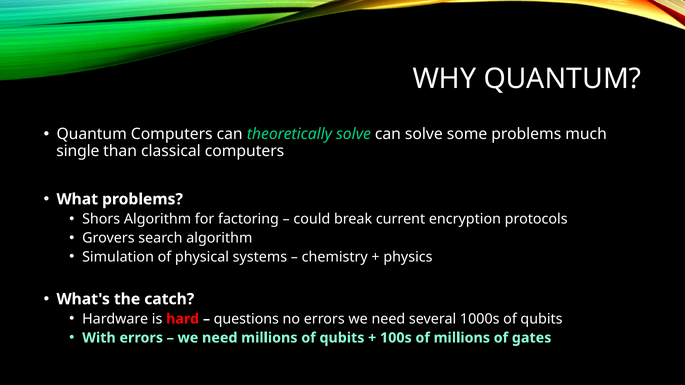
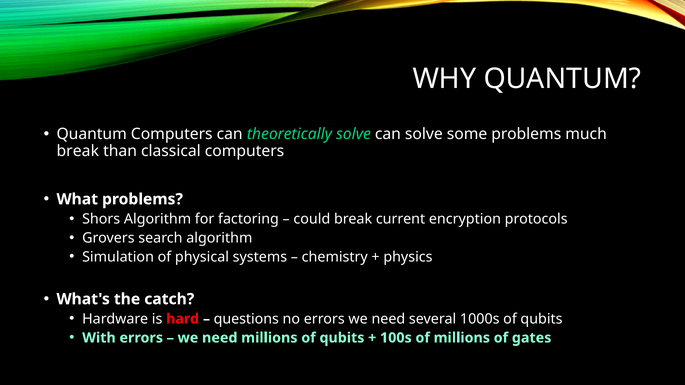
single at (78, 151): single -> break
